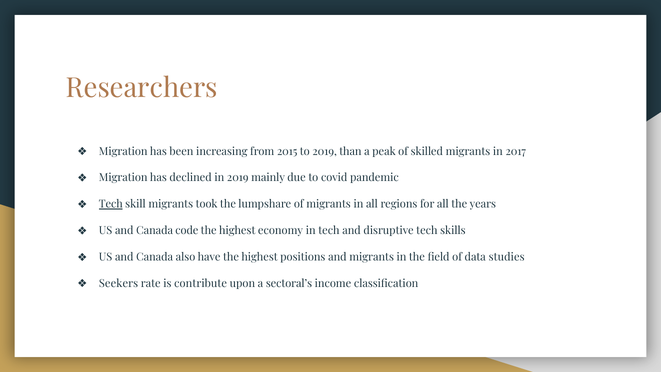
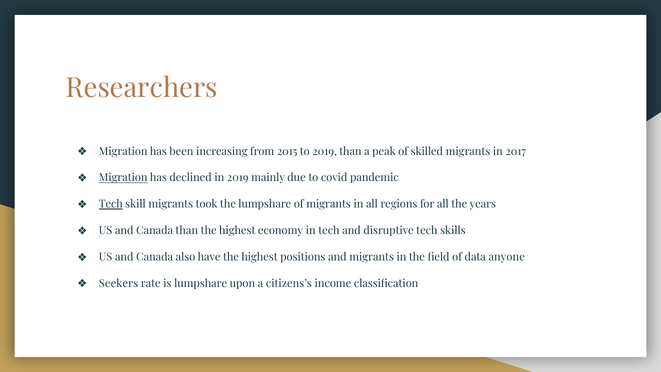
Migration at (123, 178) underline: none -> present
Canada code: code -> than
studies: studies -> anyone
is contribute: contribute -> lumpshare
sectoral’s: sectoral’s -> citizens’s
